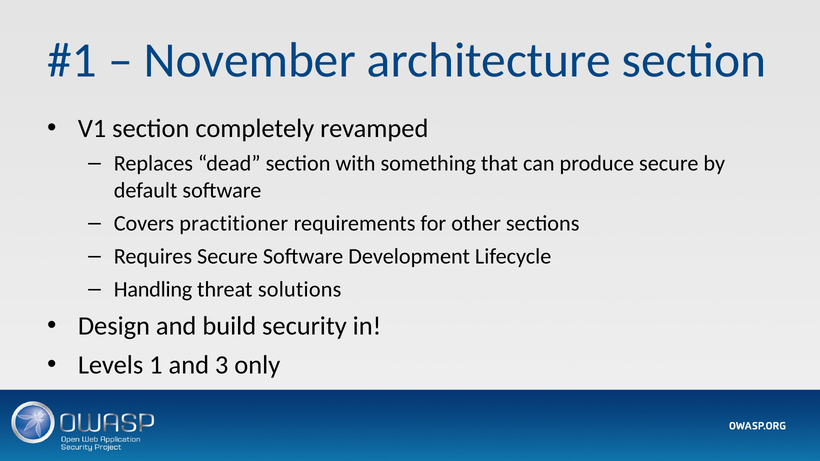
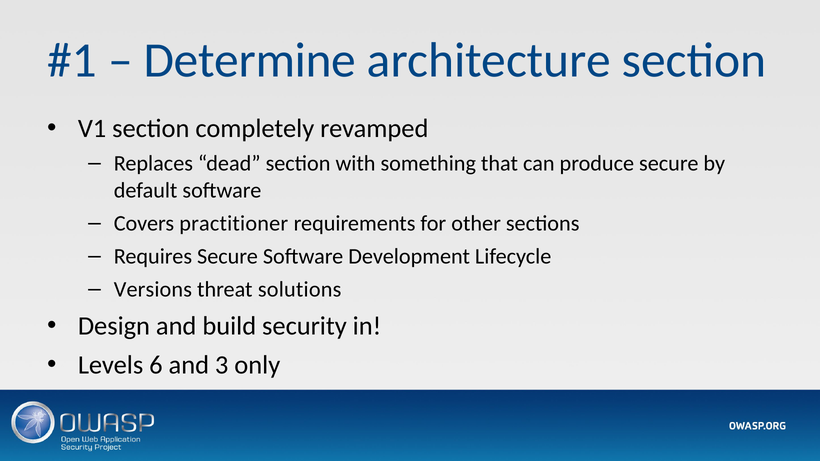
November: November -> Determine
Handling: Handling -> Versions
1: 1 -> 6
